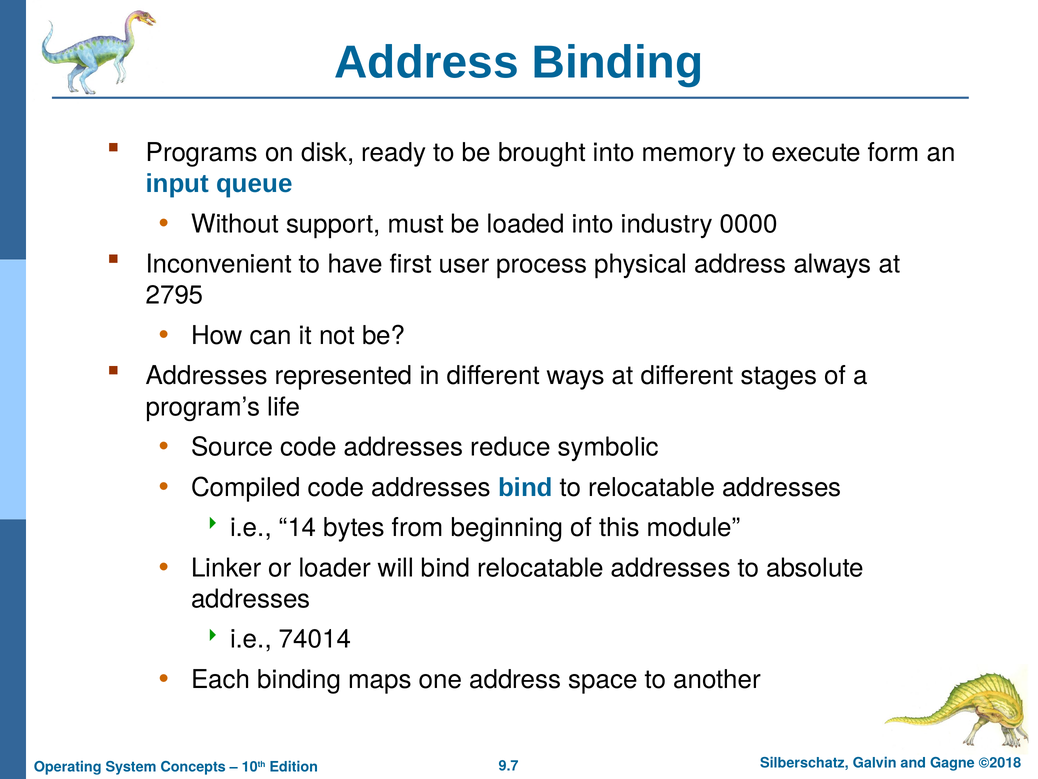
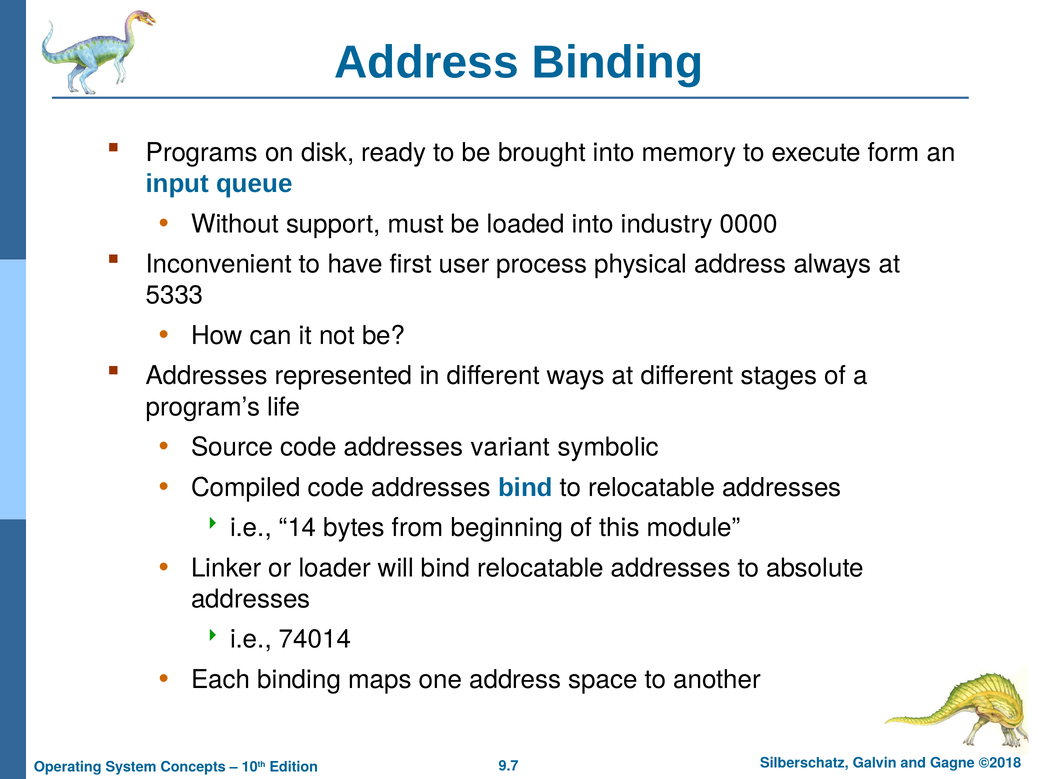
2795: 2795 -> 5333
reduce: reduce -> variant
